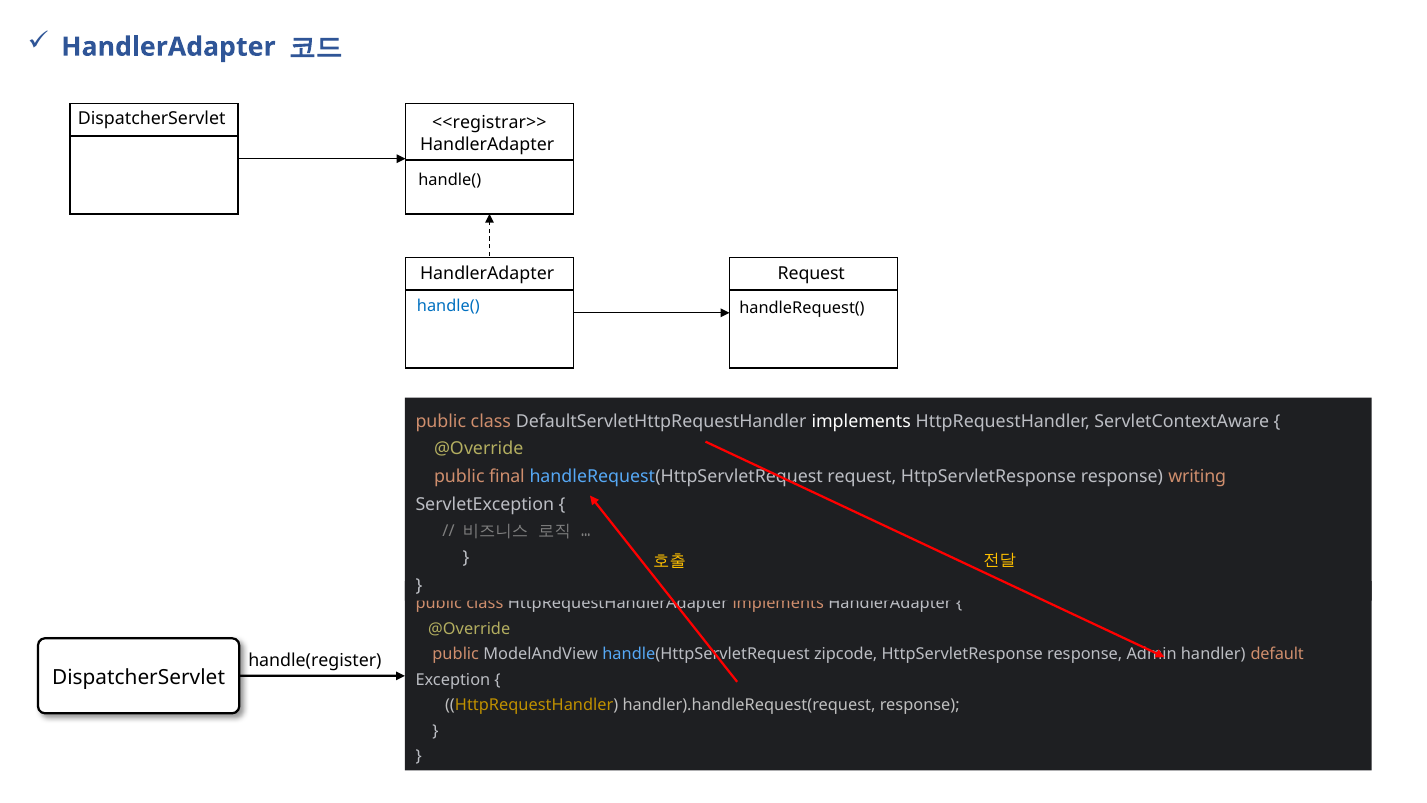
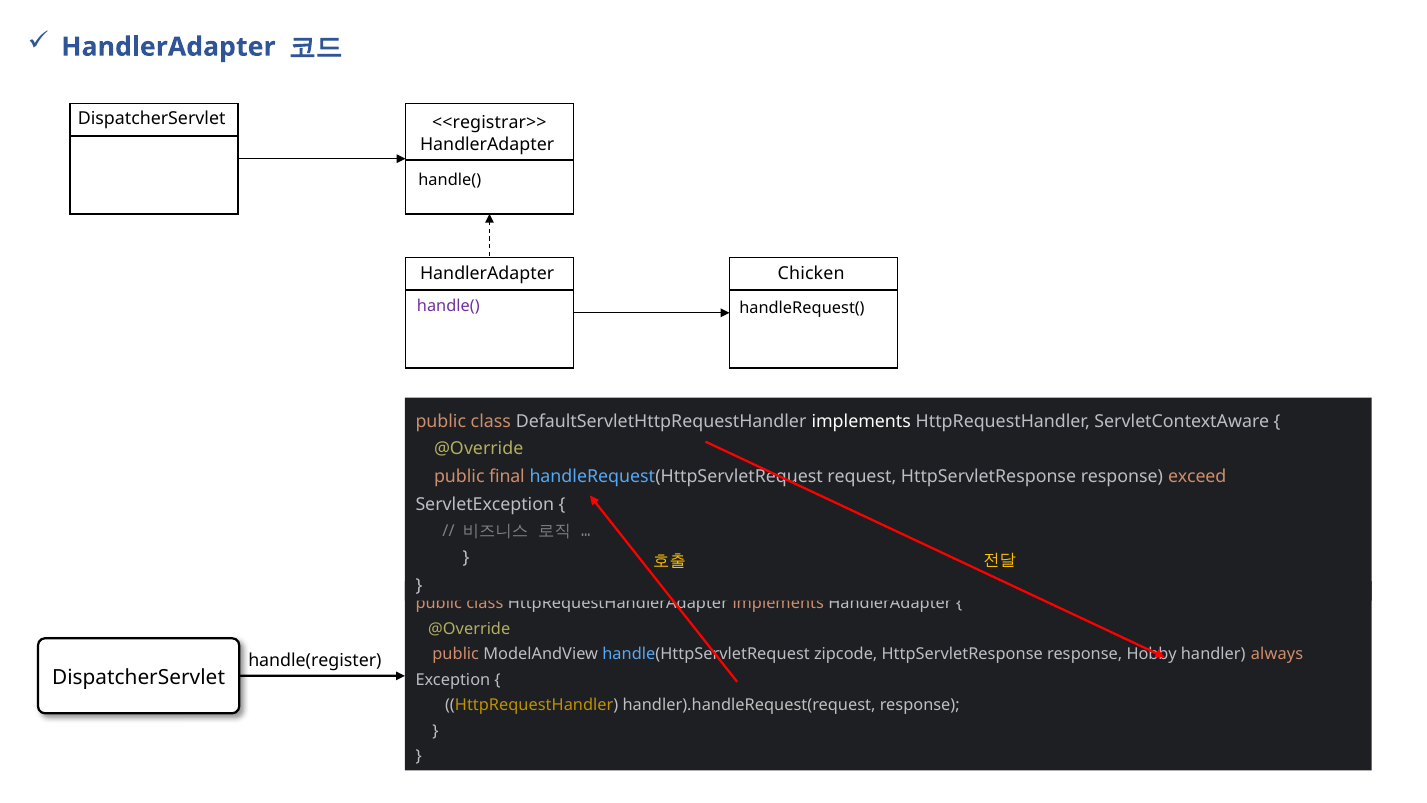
HandlerAdapter Request: Request -> Chicken
handle( at (448, 306) colour: blue -> purple
writing: writing -> exceed
Admin: Admin -> Hobby
default: default -> always
